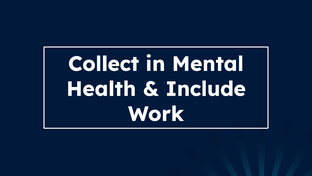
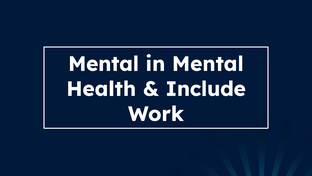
Collect at (104, 64): Collect -> Mental
